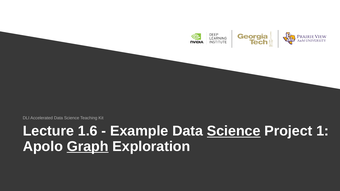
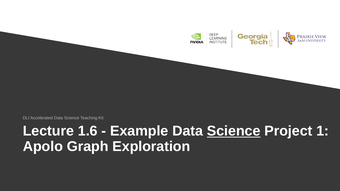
Graph underline: present -> none
